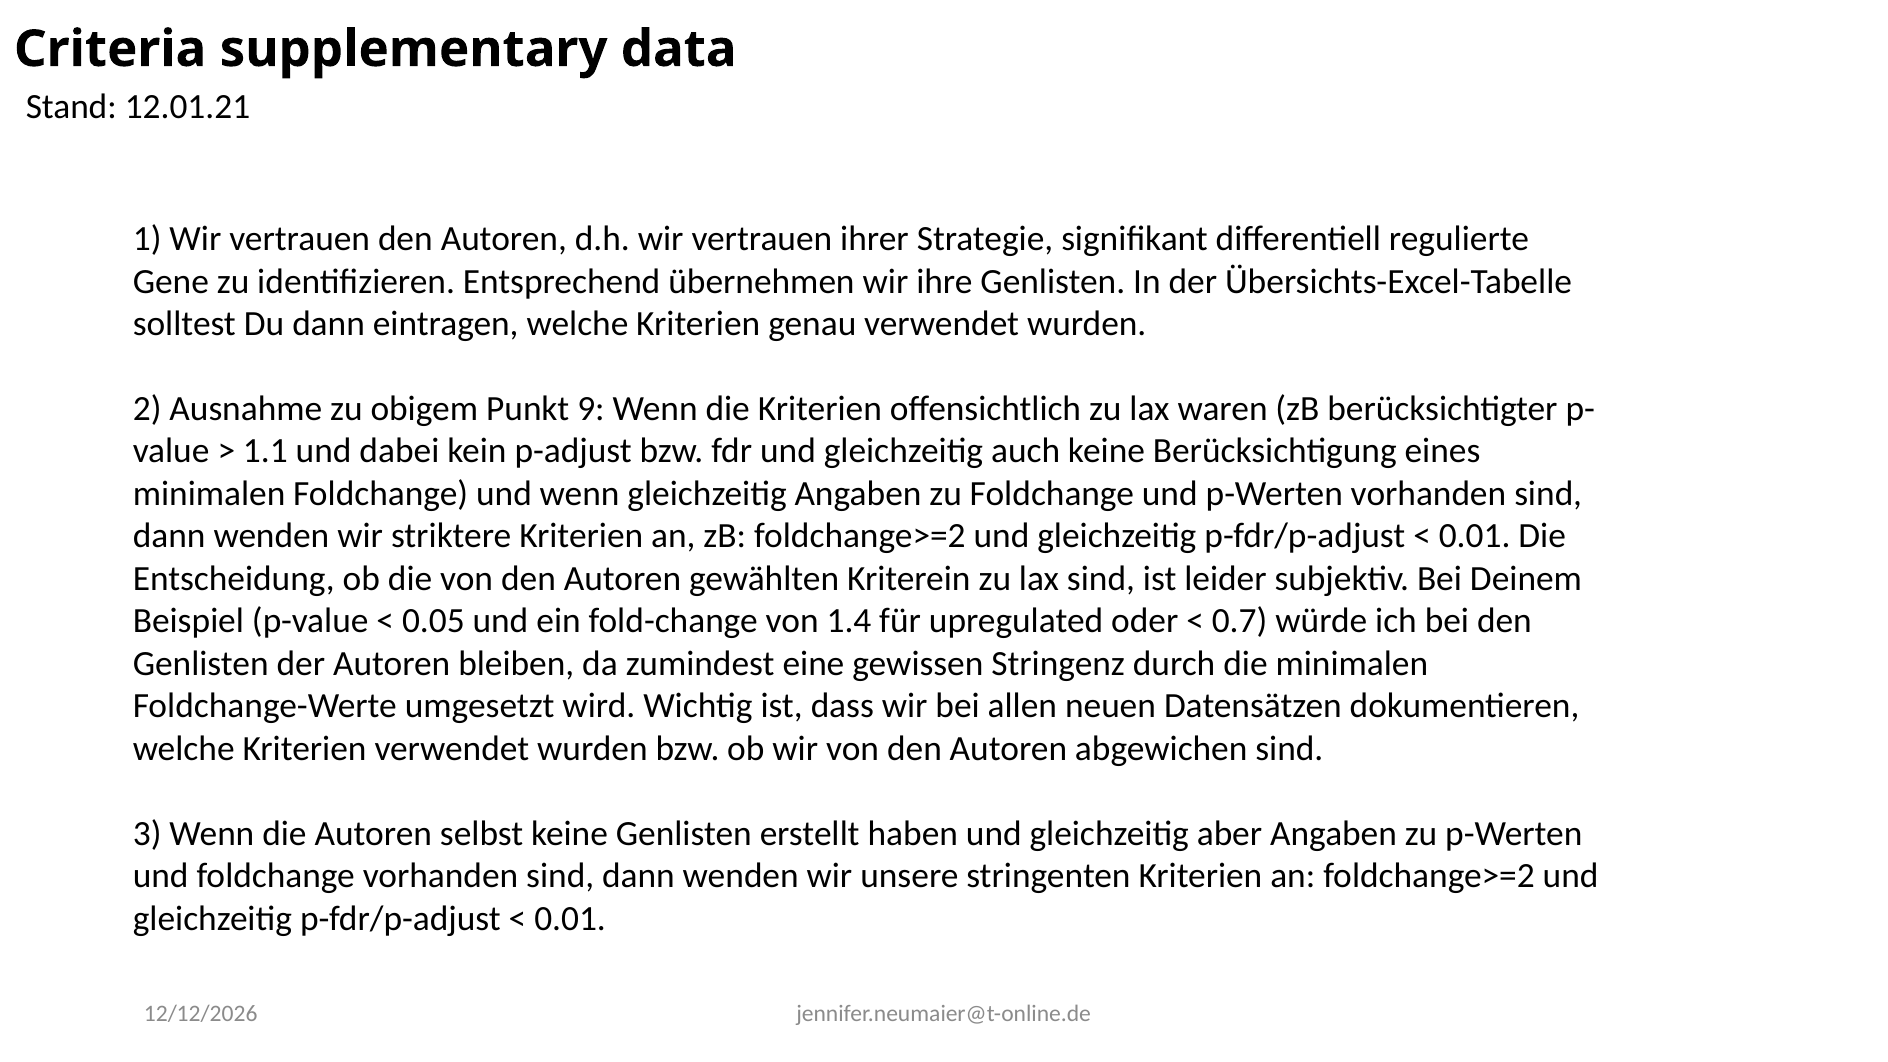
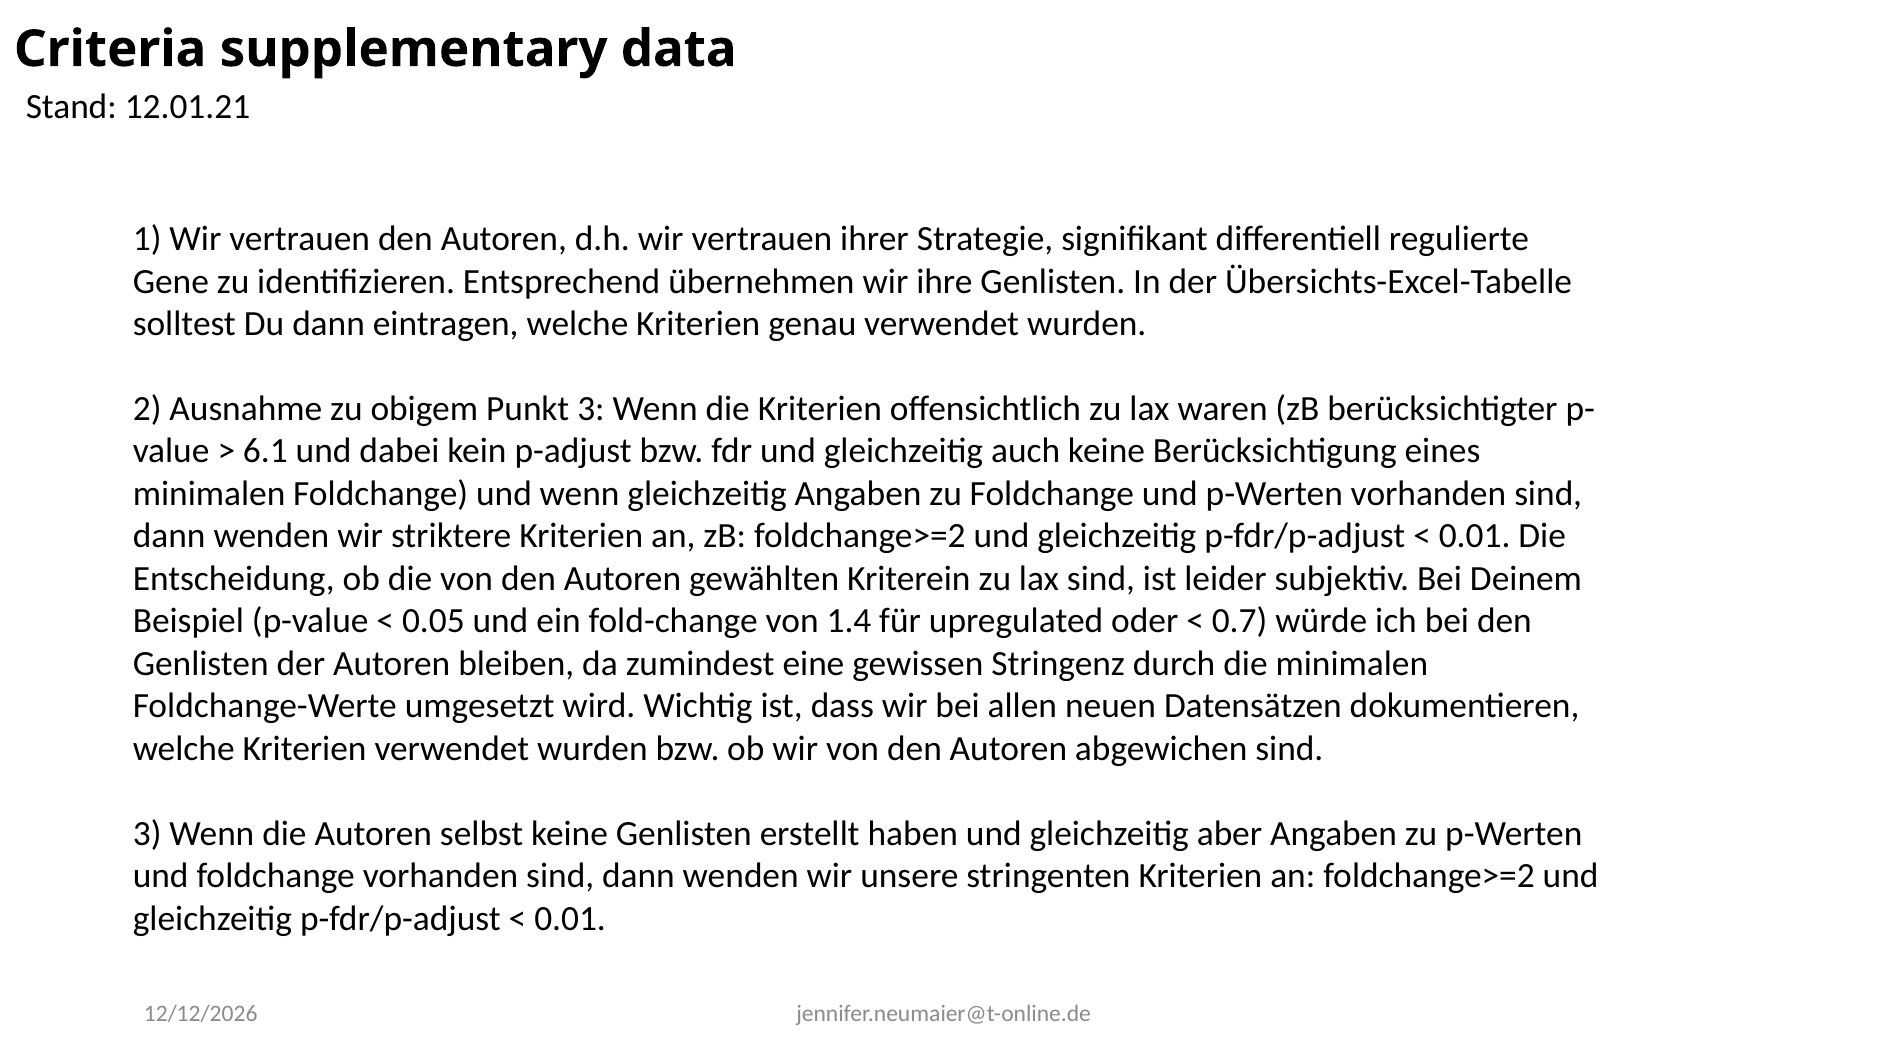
Punkt 9: 9 -> 3
1.1: 1.1 -> 6.1
